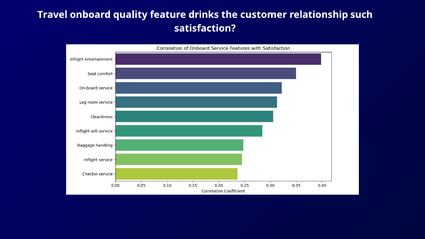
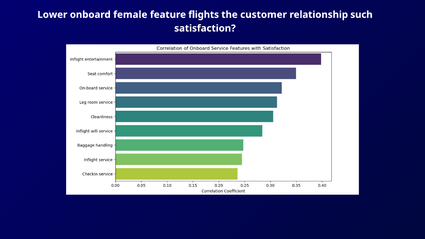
Travel: Travel -> Lower
quality: quality -> female
drinks: drinks -> flights
